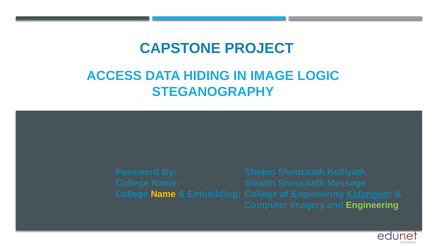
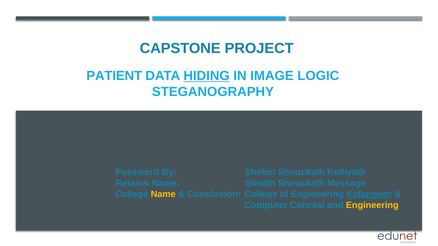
ACCESS: ACCESS -> PATIENT
HIDING underline: none -> present
College at (132, 183): College -> Retains
Embedding: Embedding -> Conclusion
Imagery: Imagery -> Conceal
Engineering at (372, 205) colour: light green -> yellow
